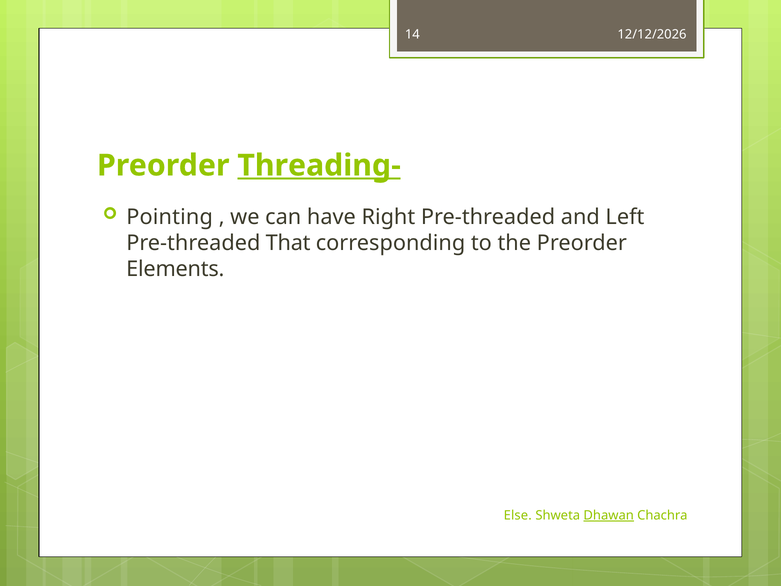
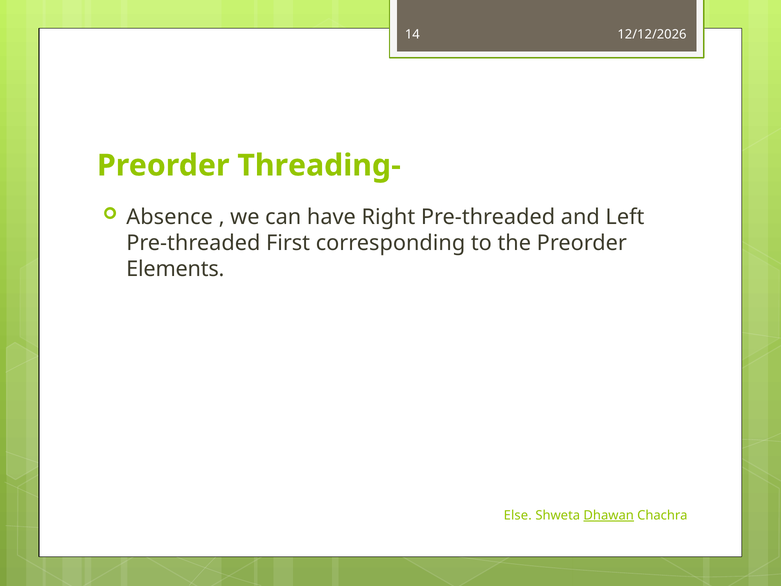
Threading- underline: present -> none
Pointing: Pointing -> Absence
That: That -> First
